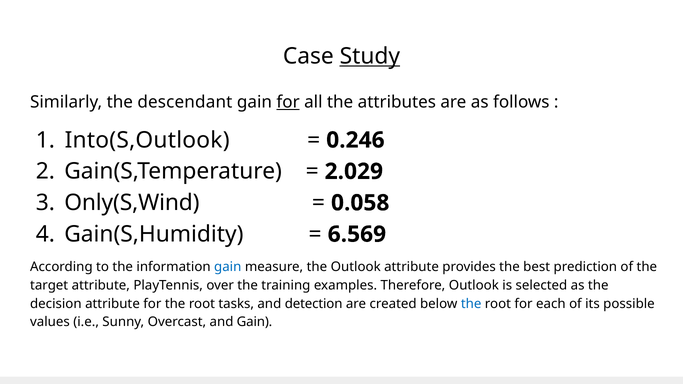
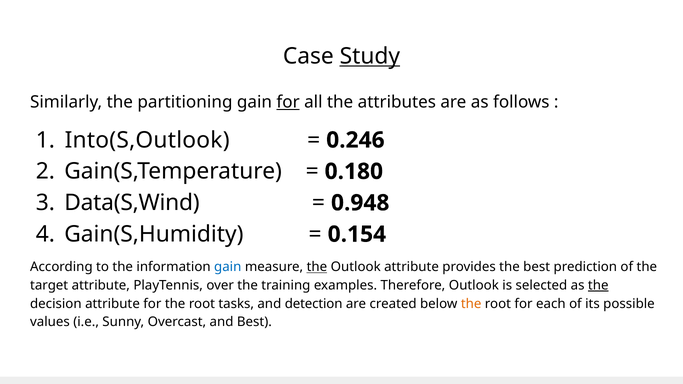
descendant: descendant -> partitioning
2.029: 2.029 -> 0.180
Only(S,Wind: Only(S,Wind -> Data(S,Wind
0.058: 0.058 -> 0.948
6.569: 6.569 -> 0.154
the at (317, 267) underline: none -> present
the at (598, 286) underline: none -> present
the at (471, 304) colour: blue -> orange
and Gain: Gain -> Best
